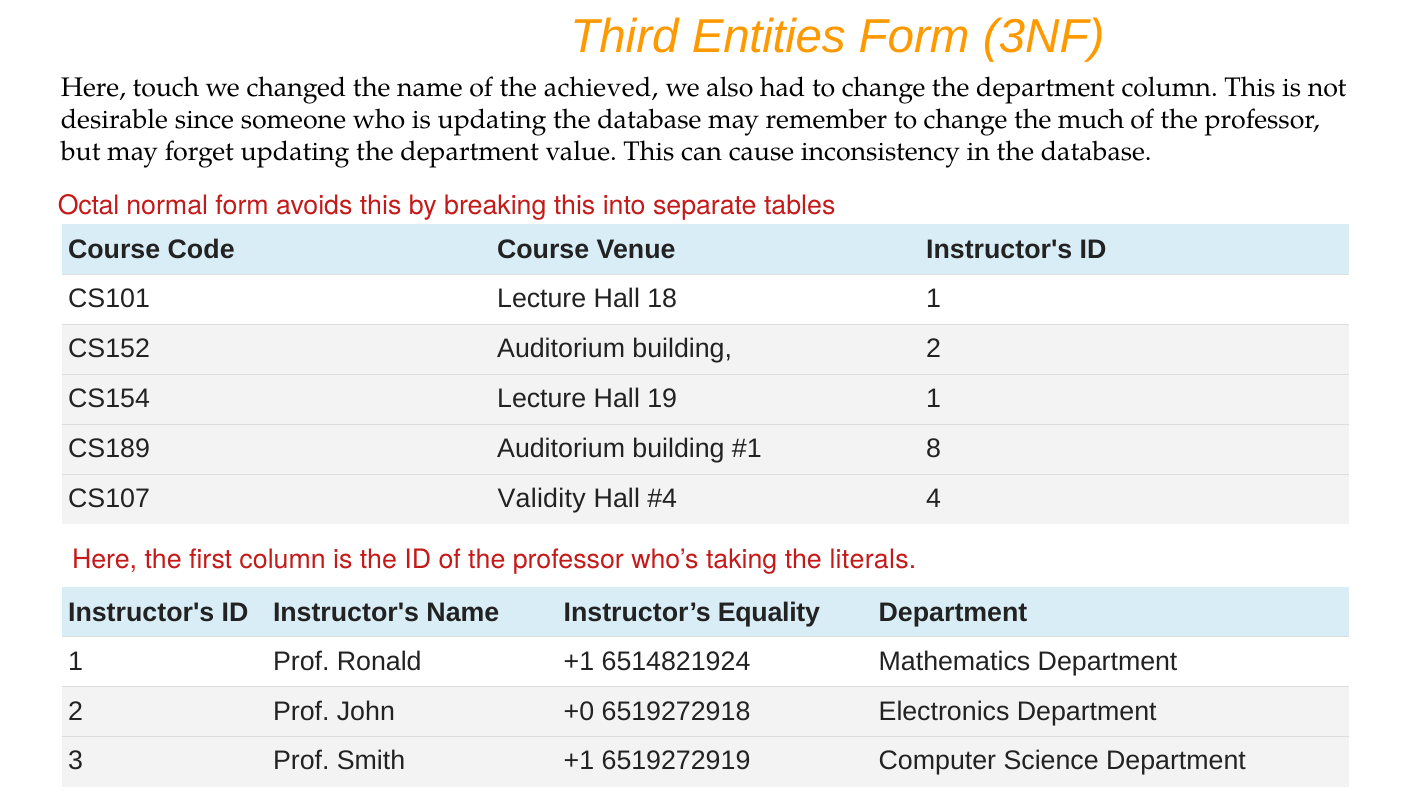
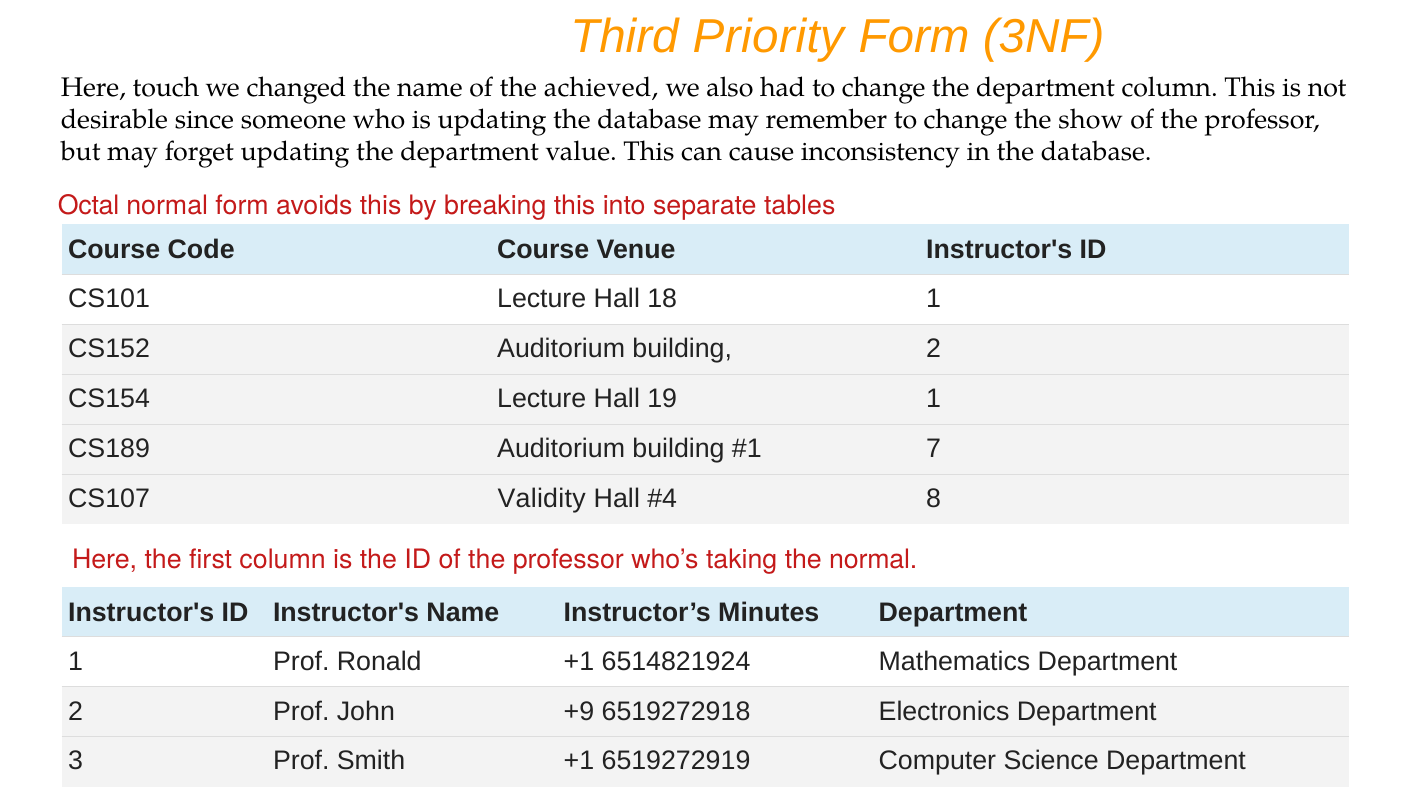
Entities: Entities -> Priority
much: much -> show
8: 8 -> 7
4: 4 -> 8
the literals: literals -> normal
Equality: Equality -> Minutes
+0: +0 -> +9
